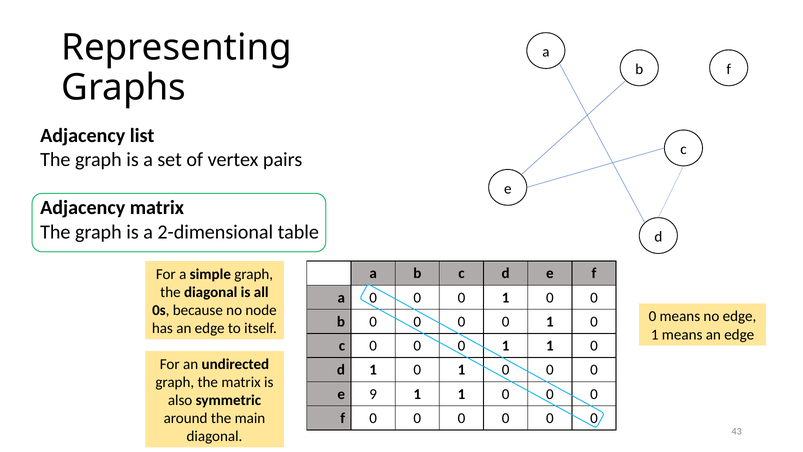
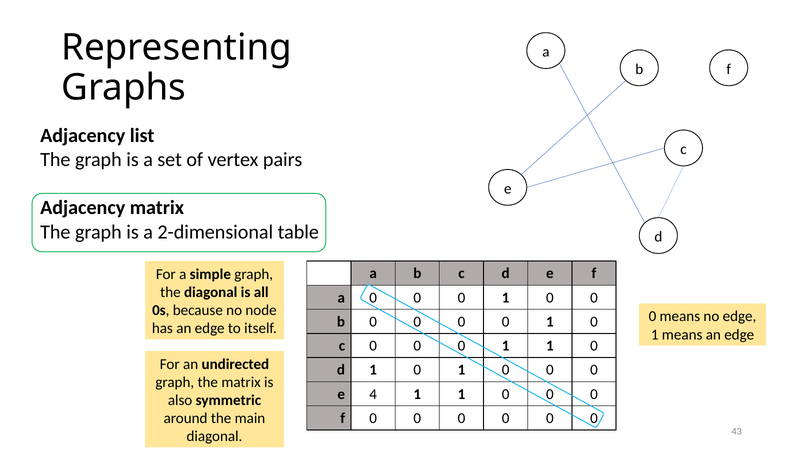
9: 9 -> 4
